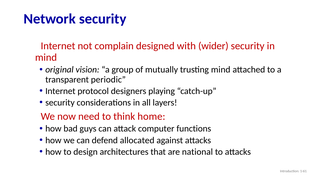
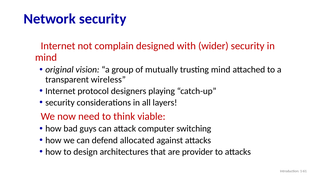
periodic: periodic -> wireless
home: home -> viable
functions: functions -> switching
national: national -> provider
